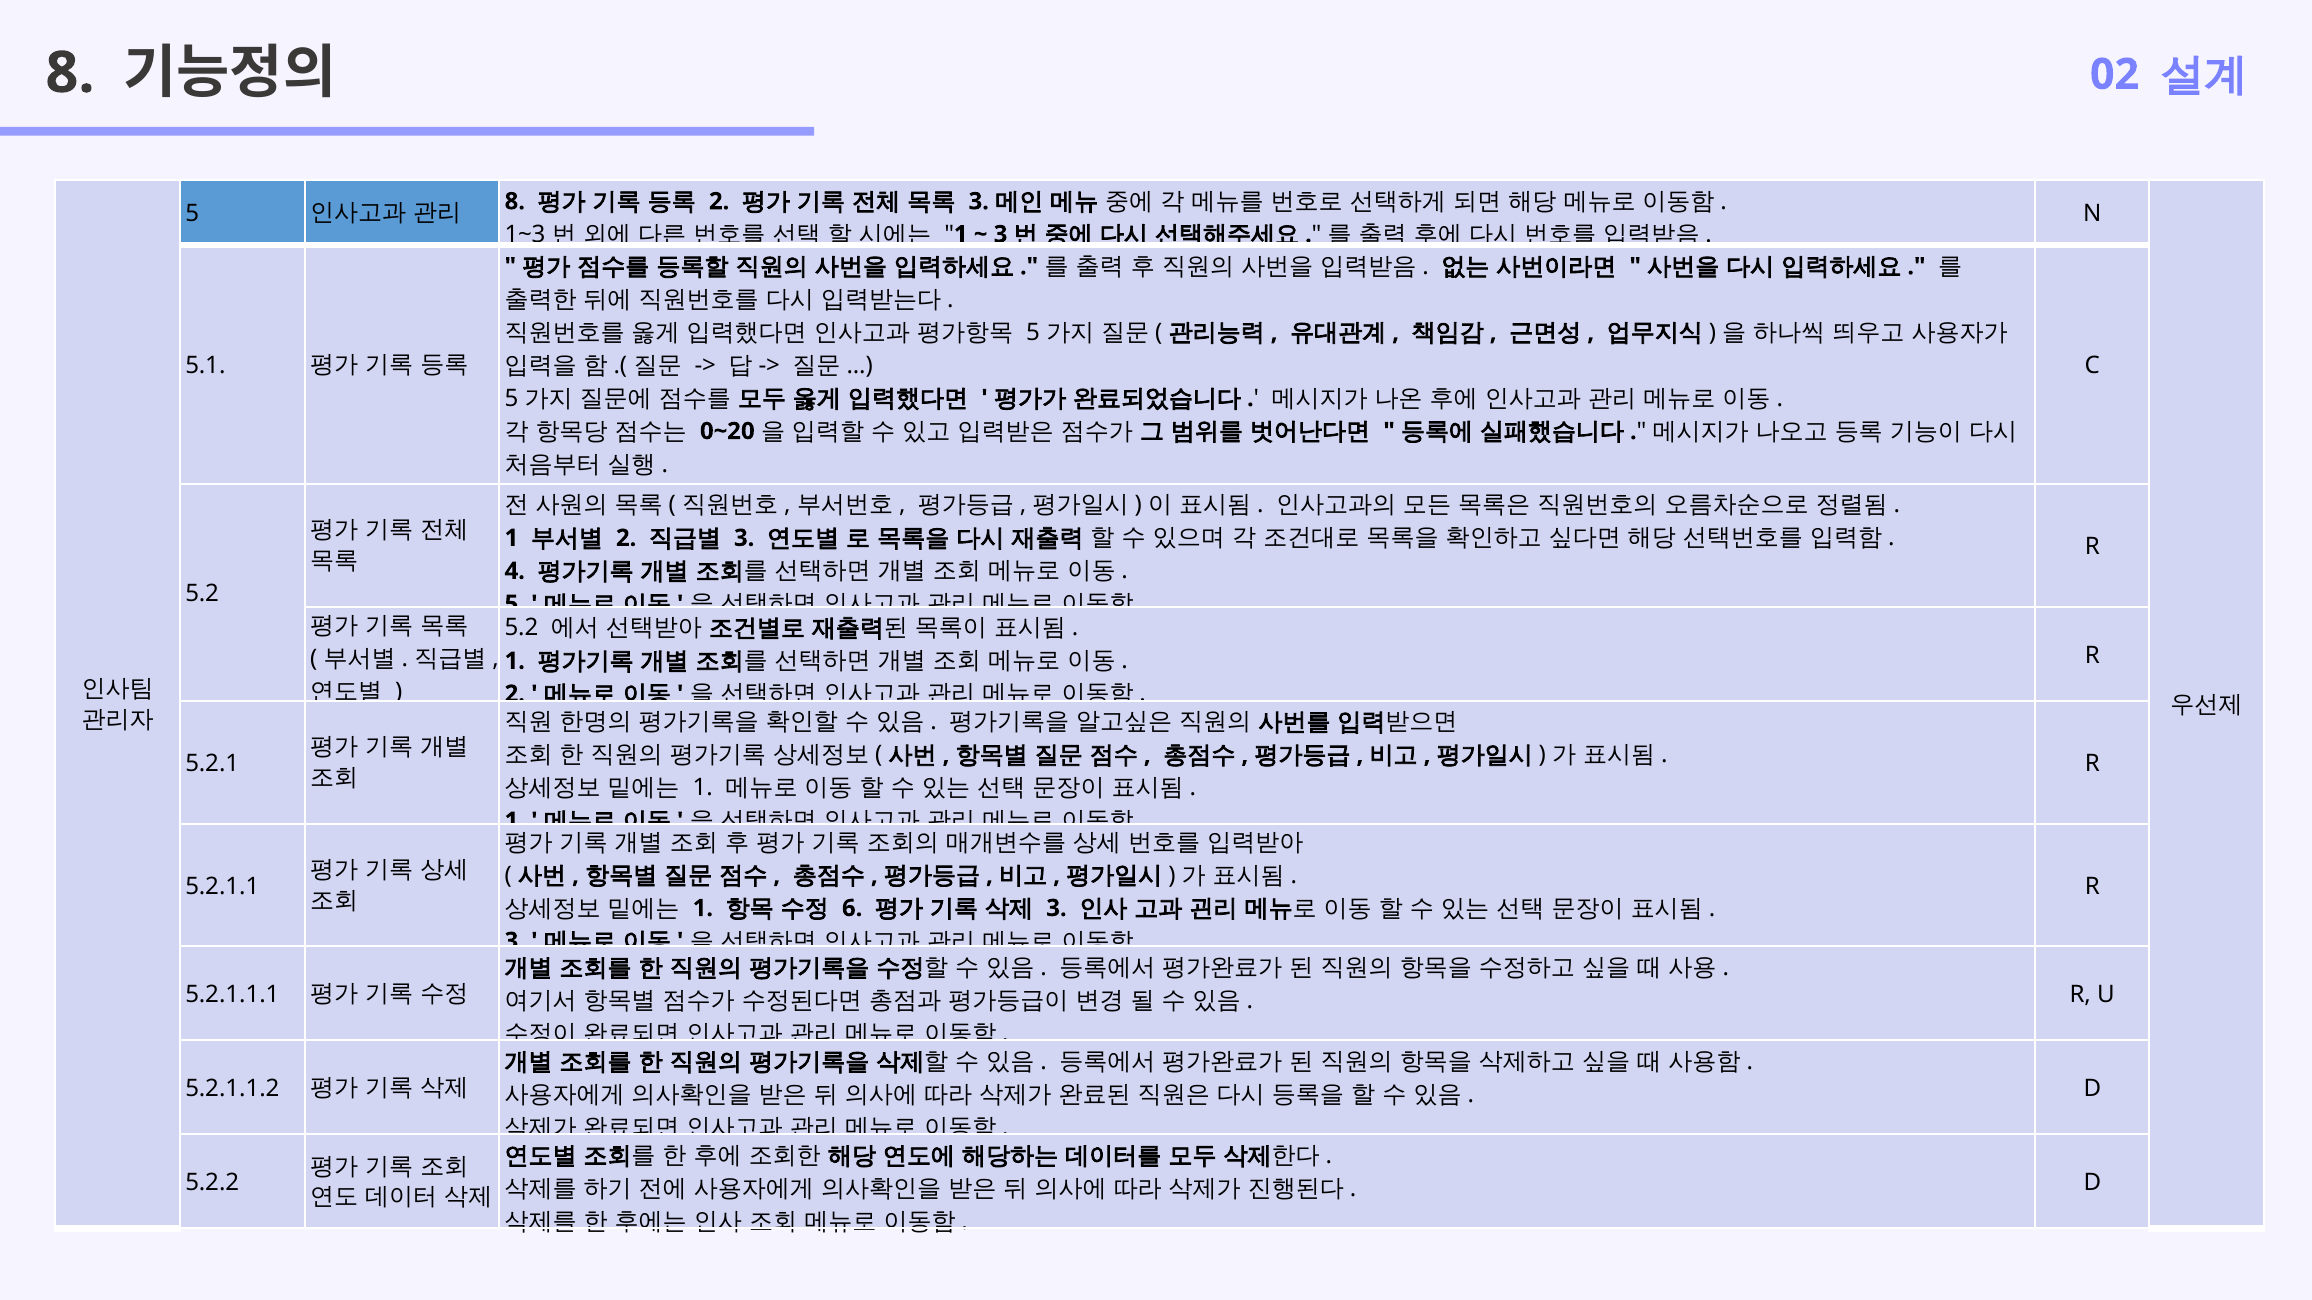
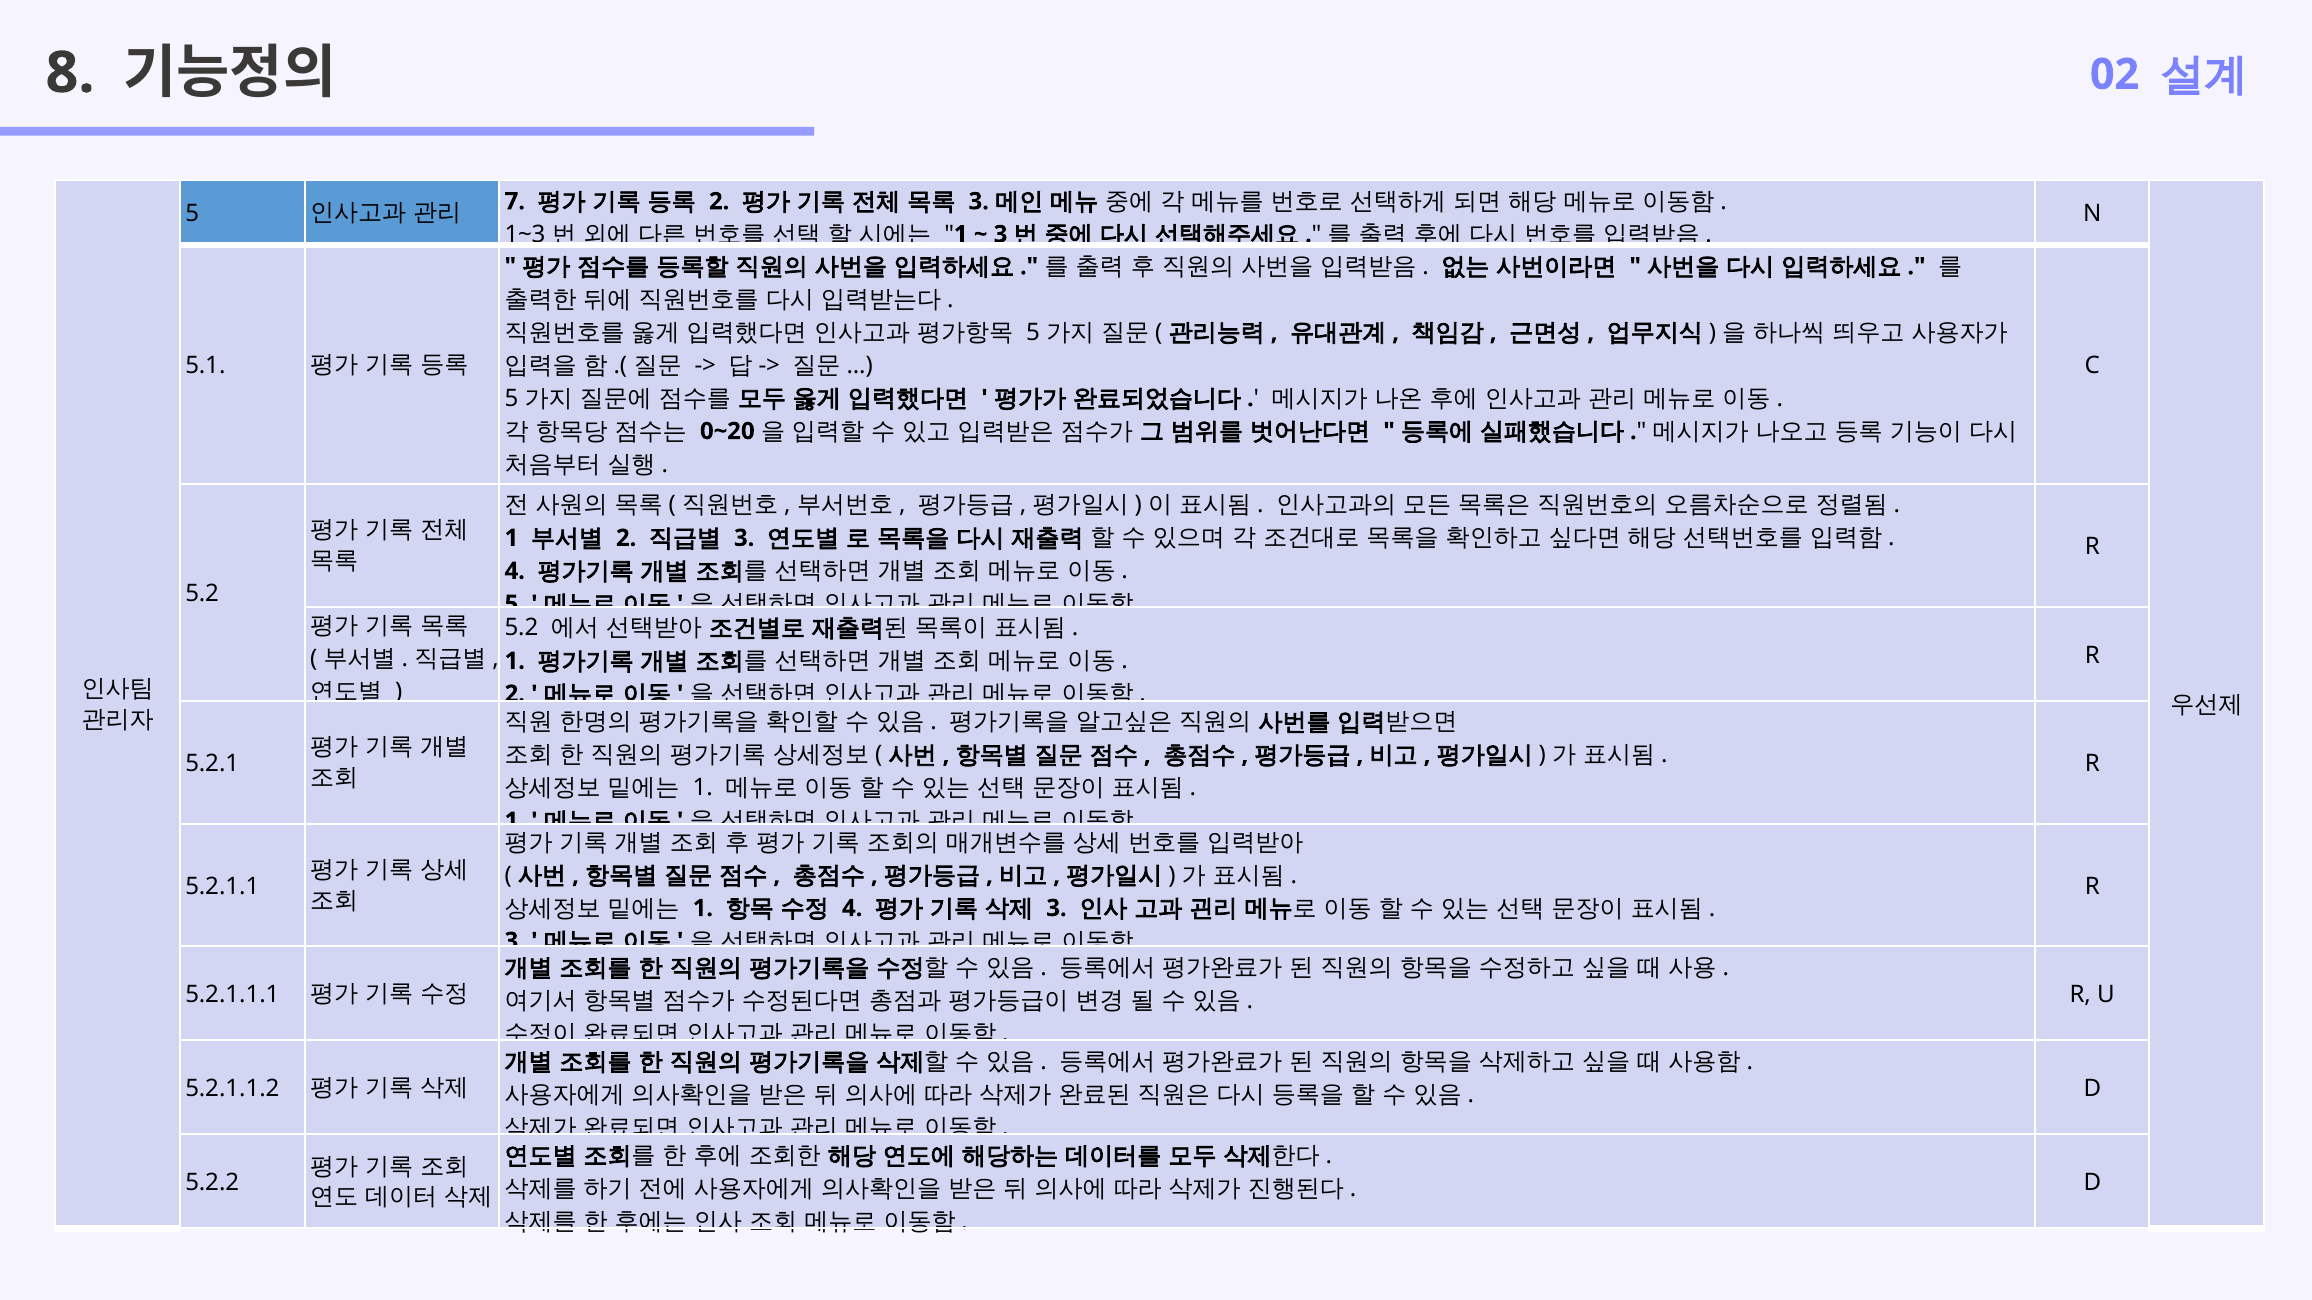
8 at (515, 201): 8 -> 7
6 at (852, 908): 6 -> 4
